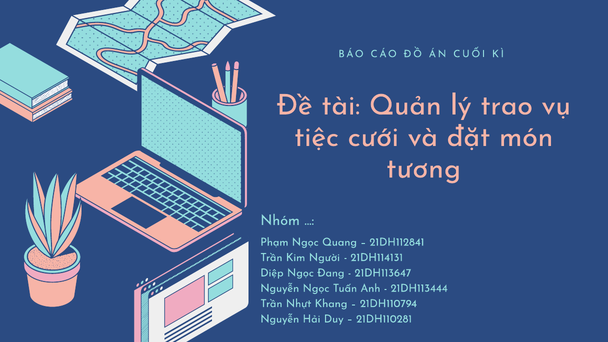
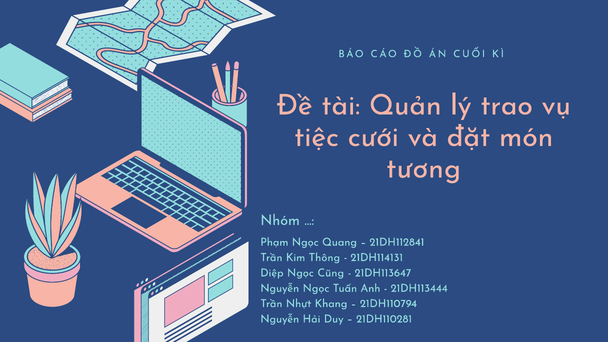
Người: Người -> Thông
Đang: Đang -> Cũng
